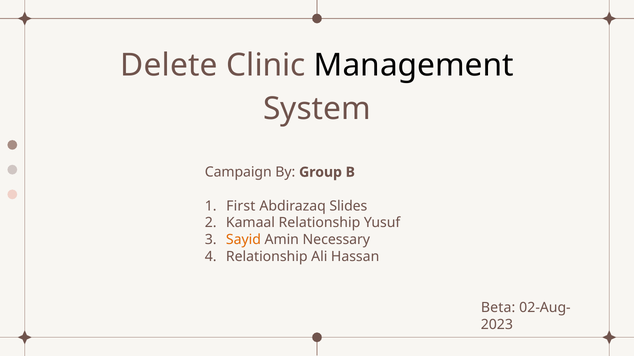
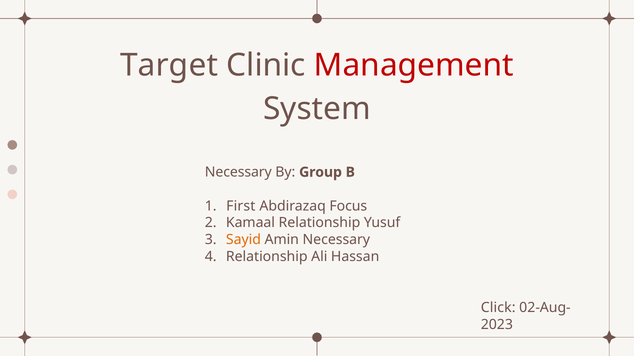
Delete: Delete -> Target
Management colour: black -> red
Campaign at (238, 172): Campaign -> Necessary
Slides: Slides -> Focus
Beta: Beta -> Click
